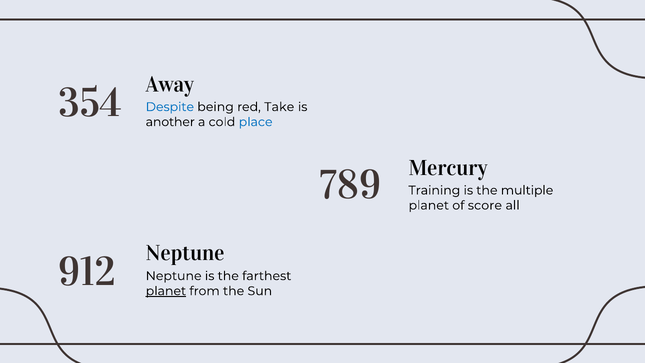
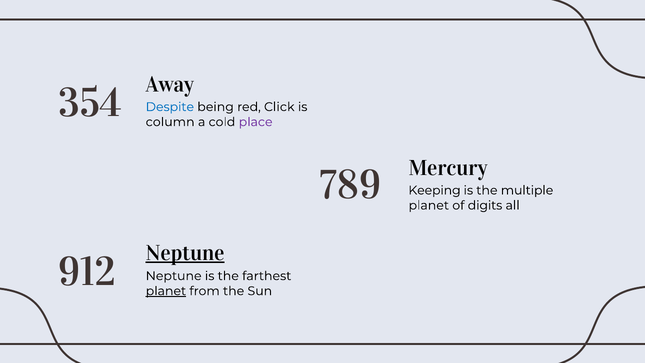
Take: Take -> Click
another: another -> column
place colour: blue -> purple
Training: Training -> Keeping
score: score -> digits
Neptune at (185, 253) underline: none -> present
